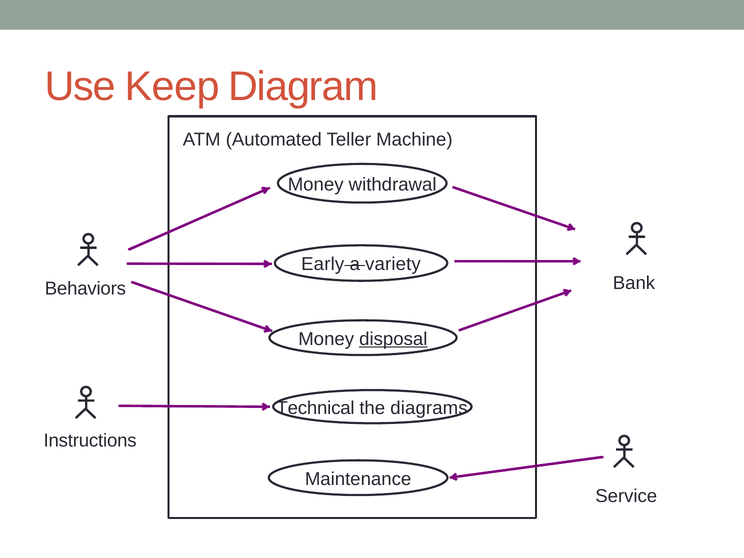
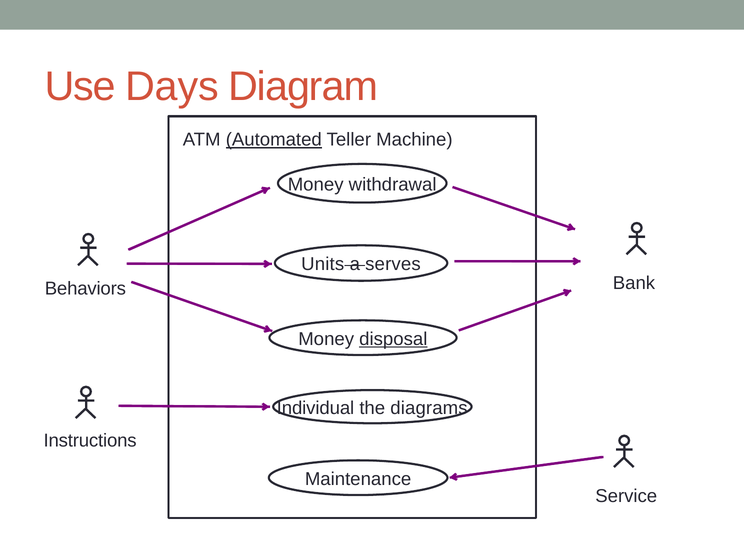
Keep: Keep -> Days
Automated underline: none -> present
Early: Early -> Units
variety: variety -> serves
Technical: Technical -> Individual
